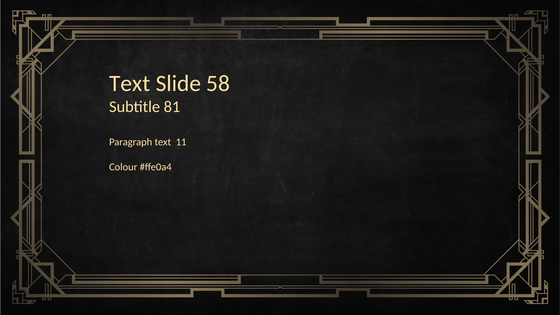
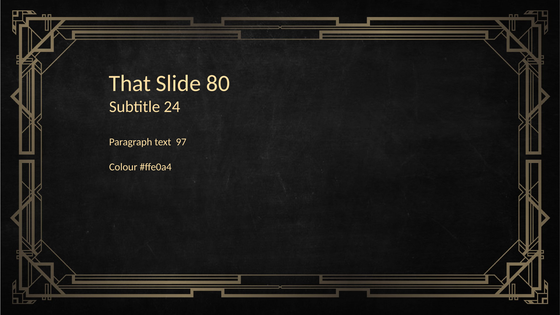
Text at (130, 83): Text -> That
58: 58 -> 80
81: 81 -> 24
11: 11 -> 97
